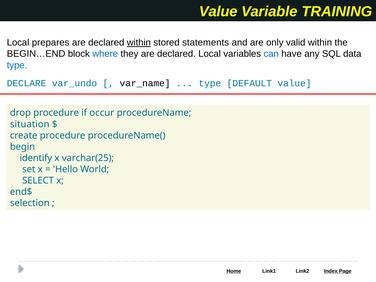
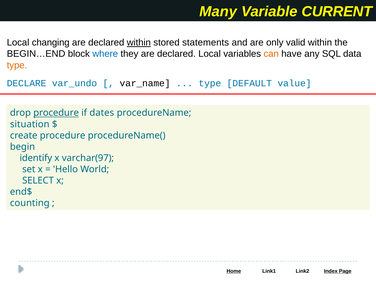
Value at (218, 12): Value -> Many
TRAINING: TRAINING -> CURRENT
prepares: prepares -> changing
can colour: blue -> orange
type at (17, 65) colour: blue -> orange
procedure at (56, 113) underline: none -> present
occur: occur -> dates
varchar(25: varchar(25 -> varchar(97
selection: selection -> counting
